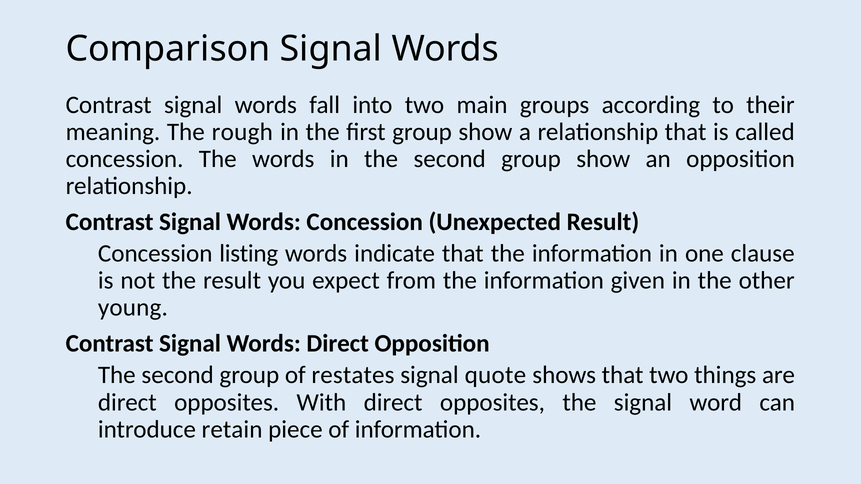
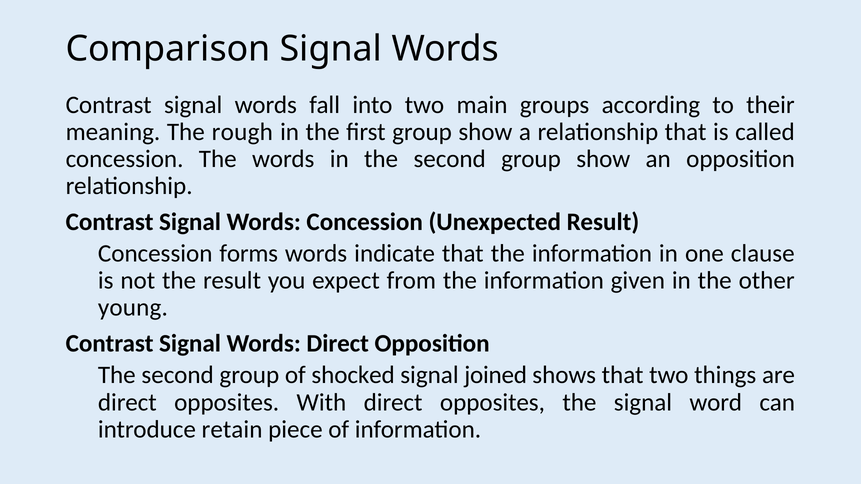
listing: listing -> forms
restates: restates -> shocked
quote: quote -> joined
